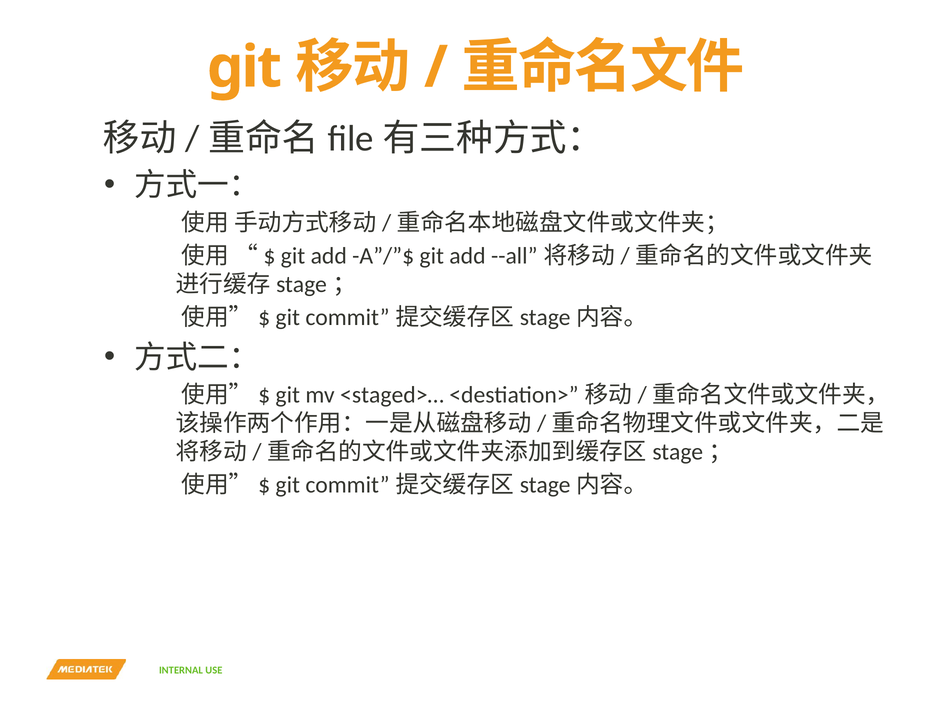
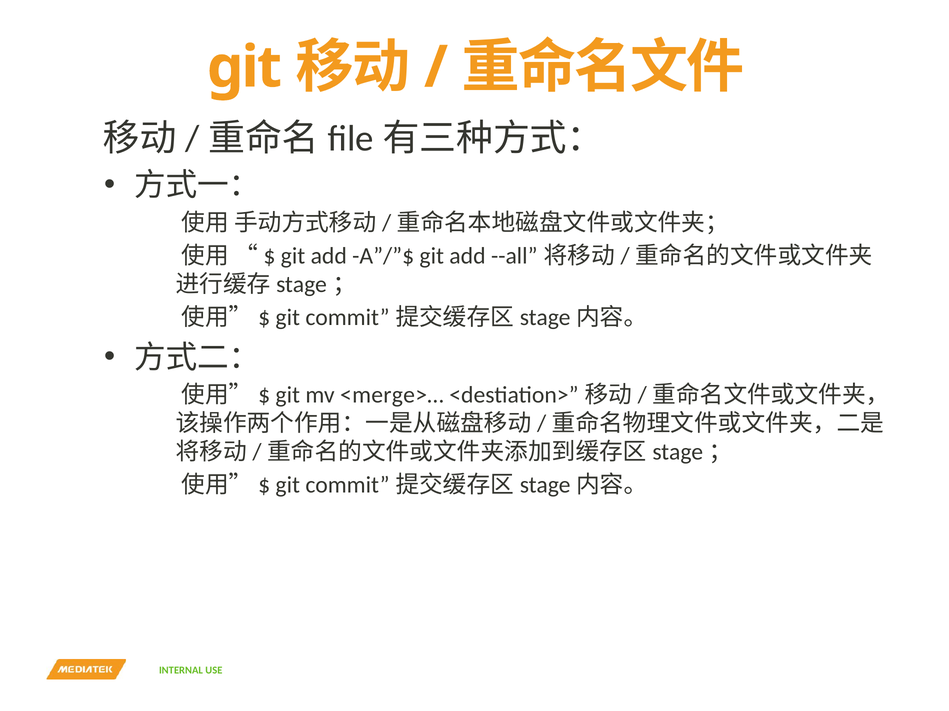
<staged>…: <staged>… -> <merge>…
